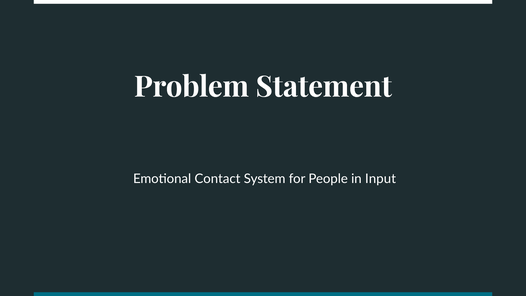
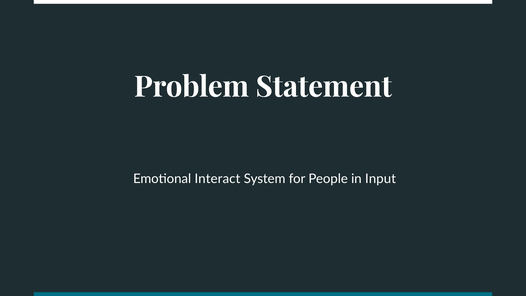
Contact: Contact -> Interact
